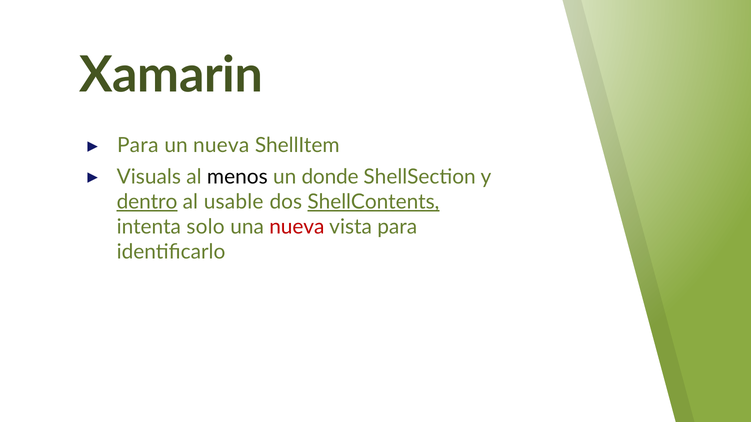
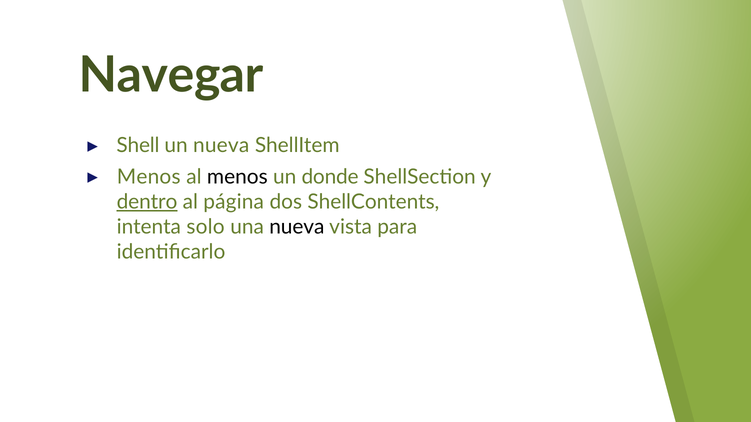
Xamarin: Xamarin -> Navegar
Para at (138, 146): Para -> Shell
Visuals at (149, 177): Visuals -> Menos
usable: usable -> página
ShellContents underline: present -> none
nueva at (297, 227) colour: red -> black
